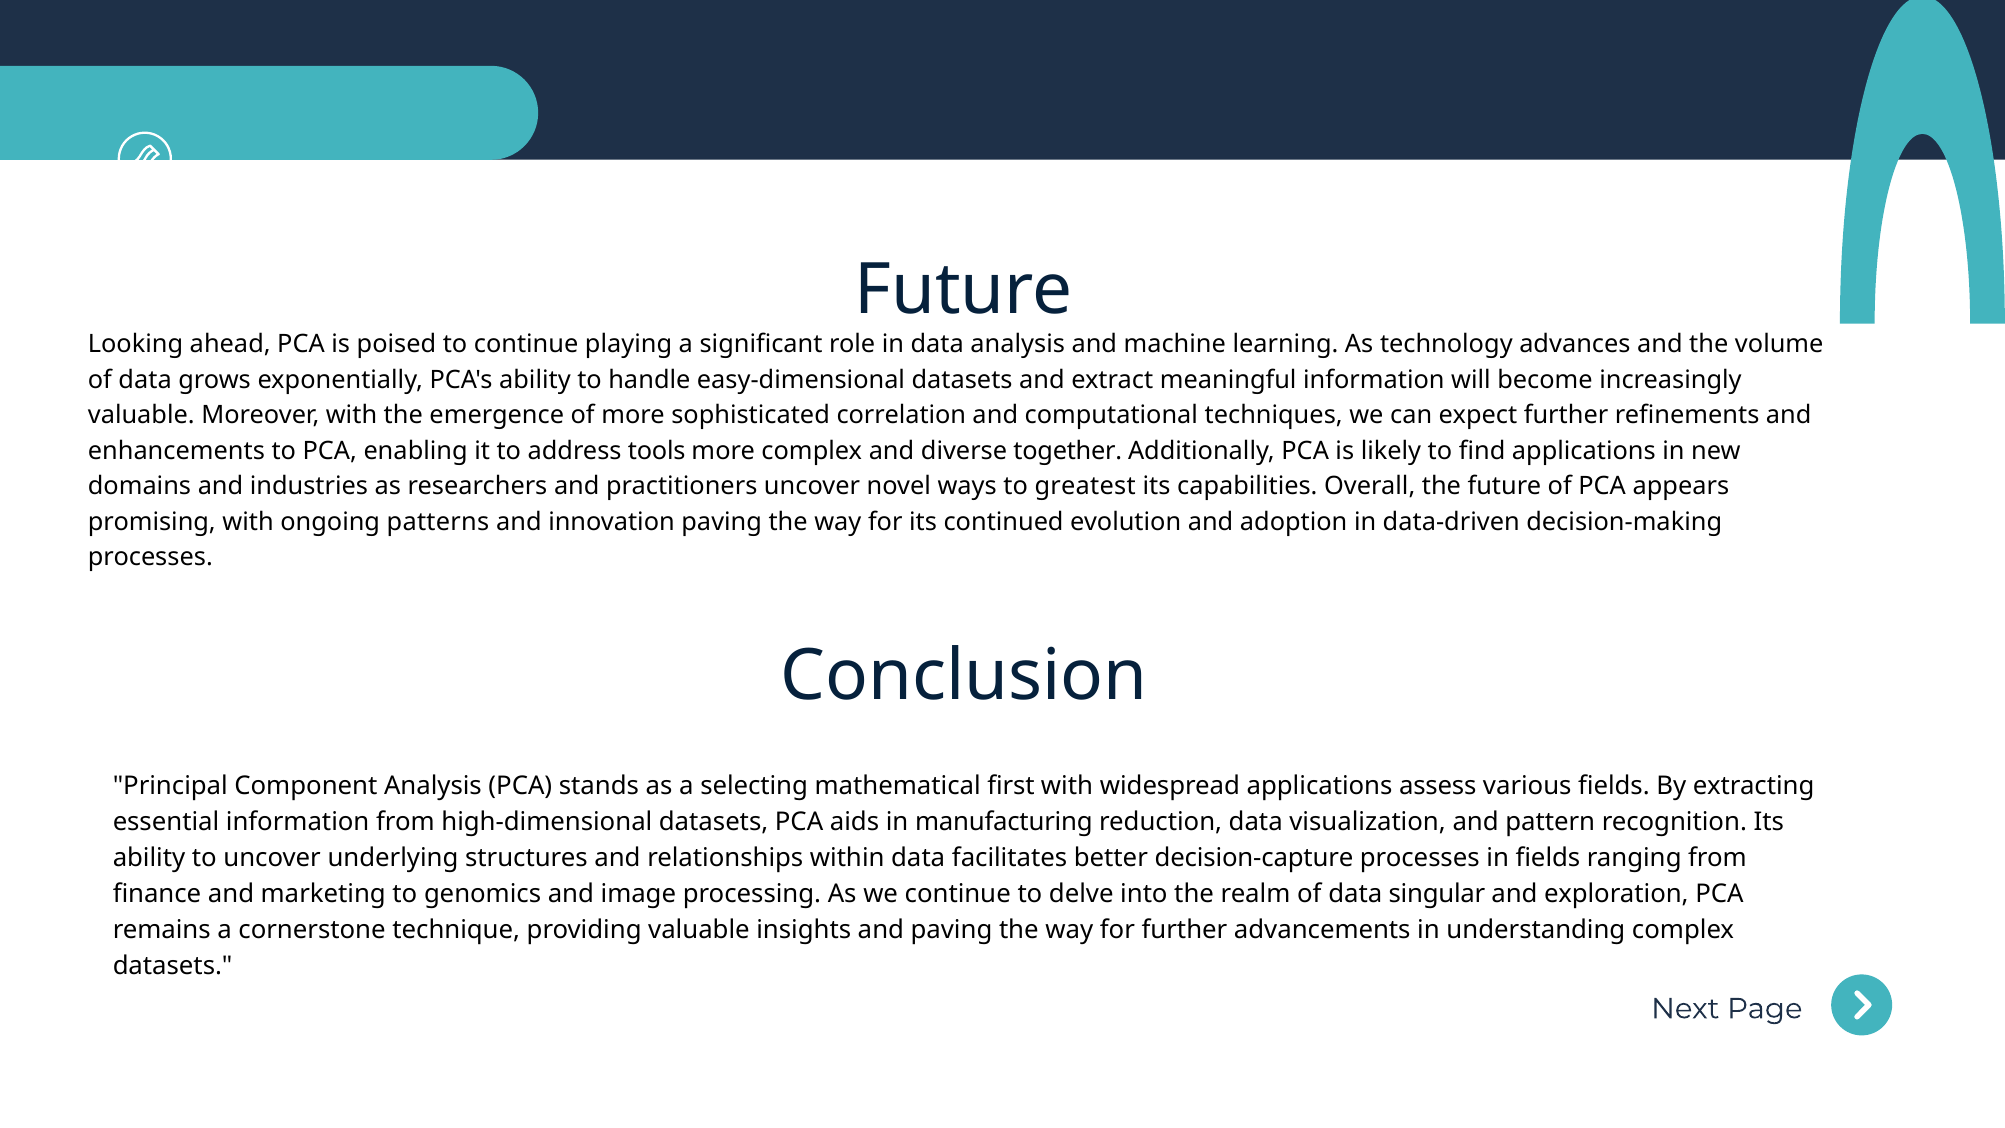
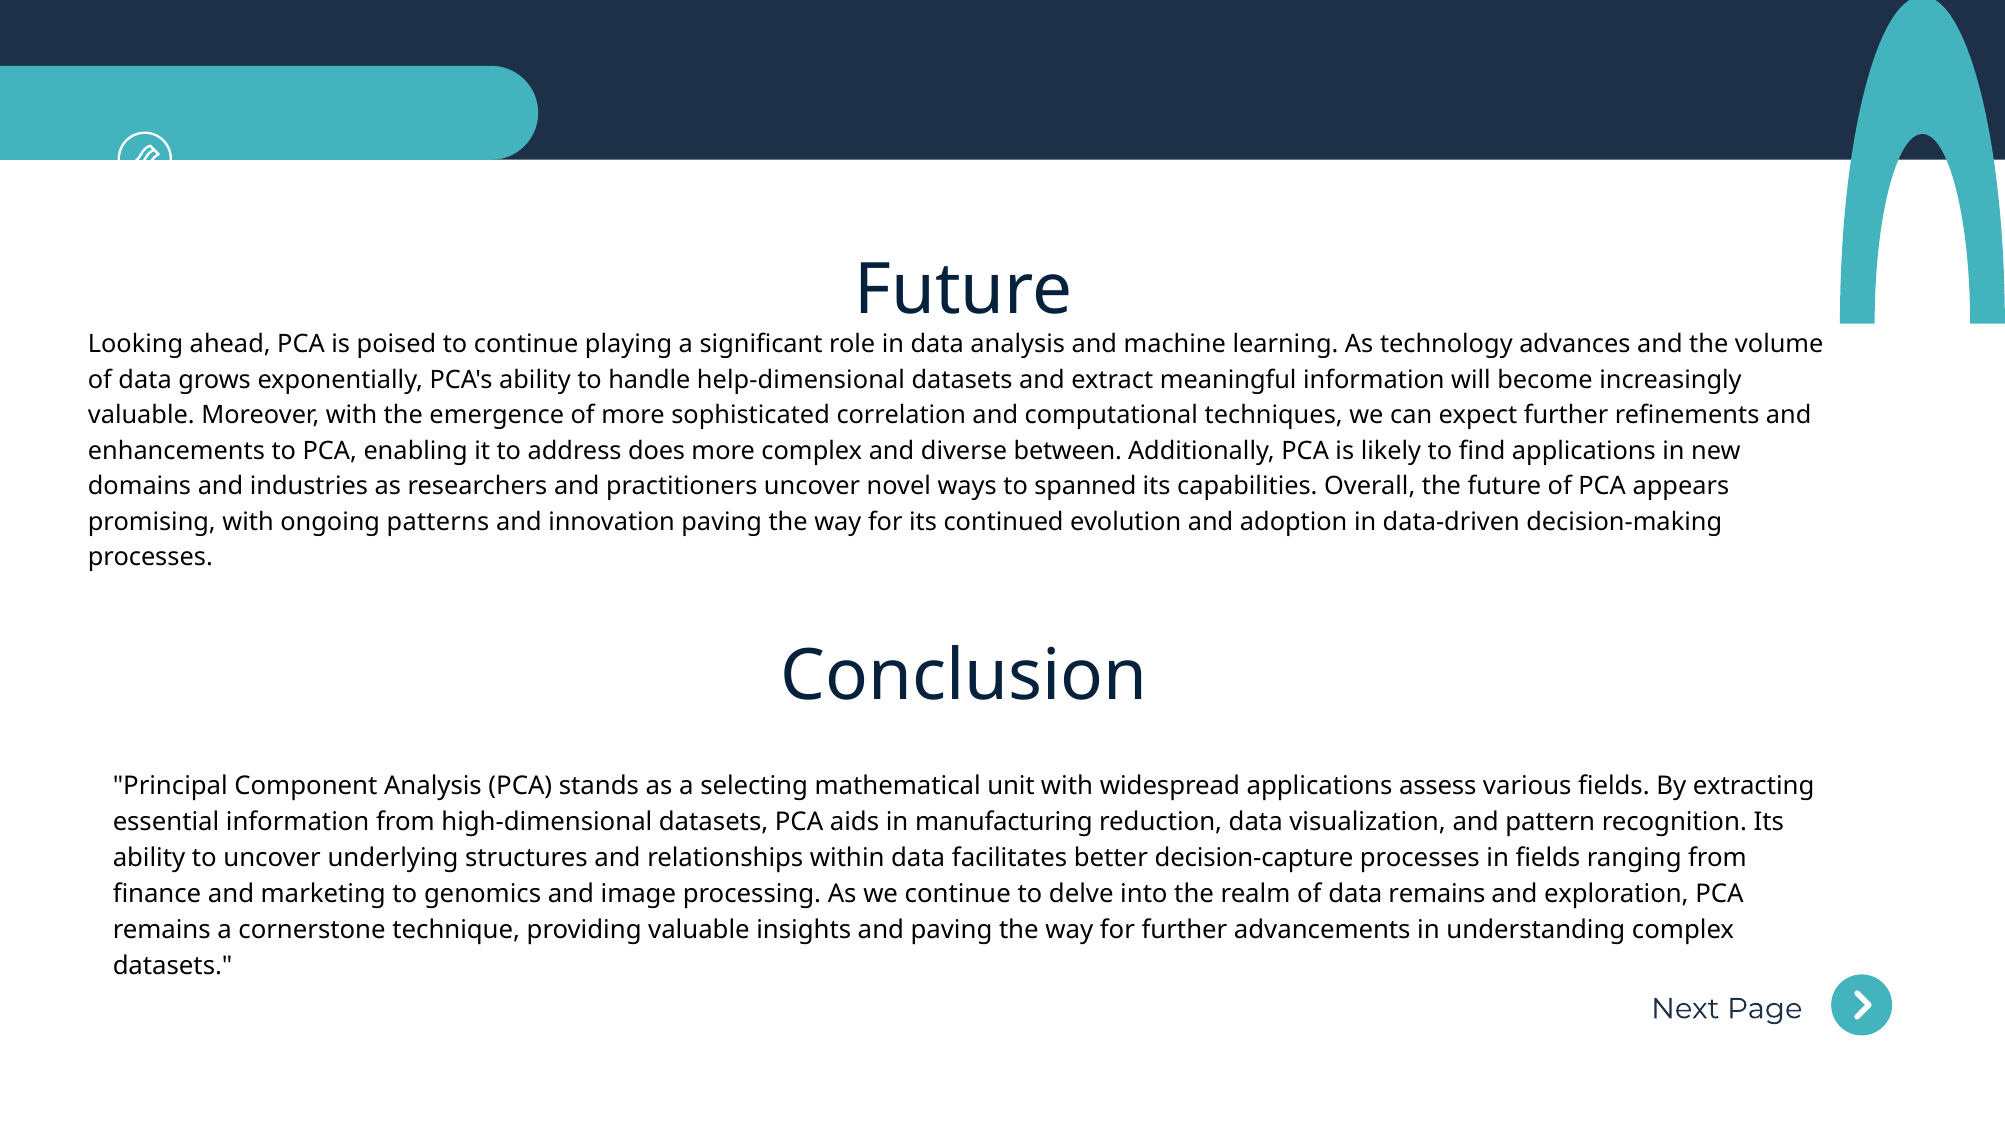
easy-dimensional: easy-dimensional -> help-dimensional
tools: tools -> does
together: together -> between
greatest: greatest -> spanned
first: first -> unit
data singular: singular -> remains
